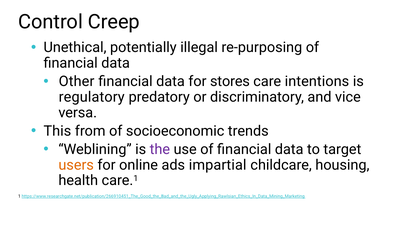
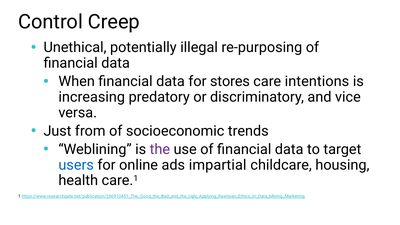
Other: Other -> When
regulatory: regulatory -> increasing
This: This -> Just
users colour: orange -> blue
